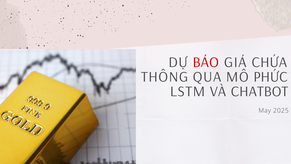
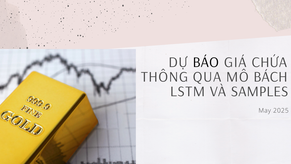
BÁO colour: red -> black
PHỨC: PHỨC -> BÁCH
CHATBOT: CHATBOT -> SAMPLES
